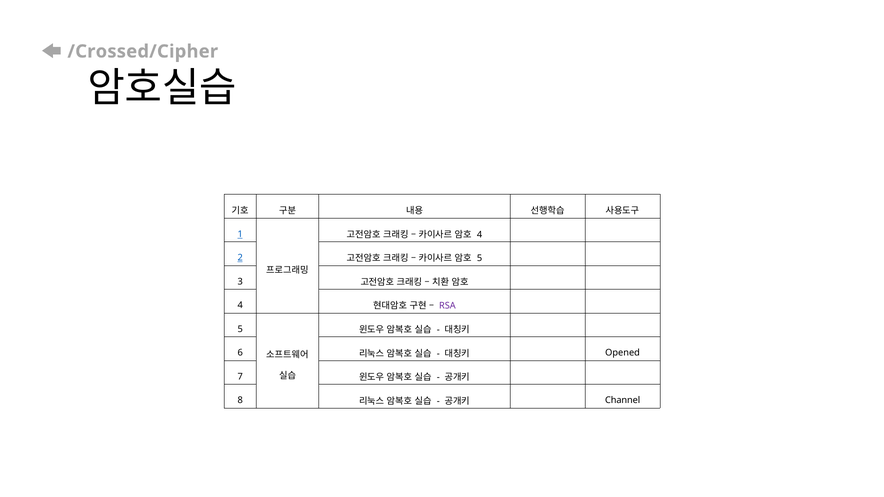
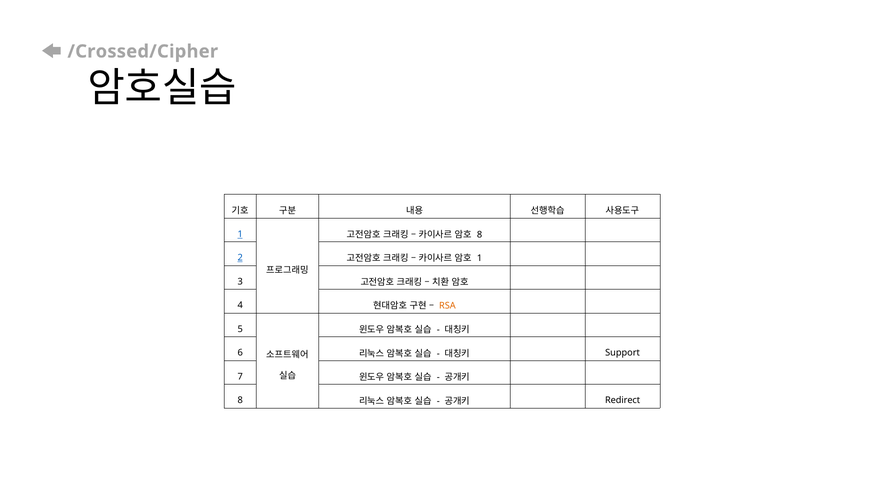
4 at (480, 235): 4 -> 8
5 at (480, 259): 5 -> 1
RSA colour: purple -> orange
Opened: Opened -> Support
Channel: Channel -> Redirect
